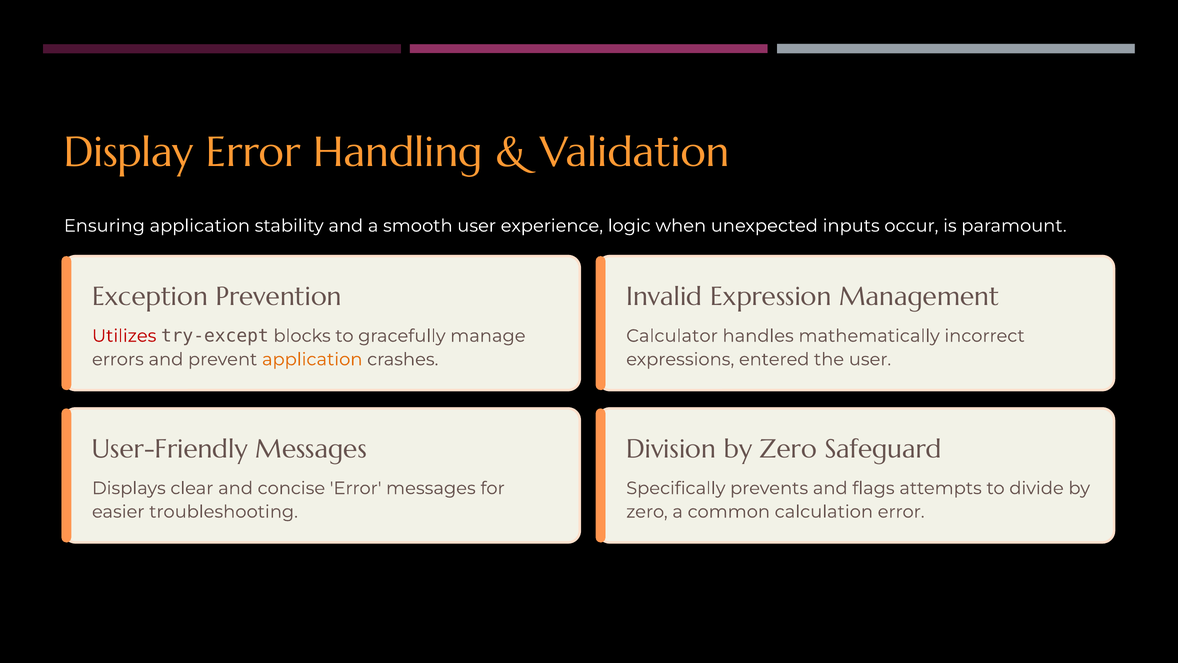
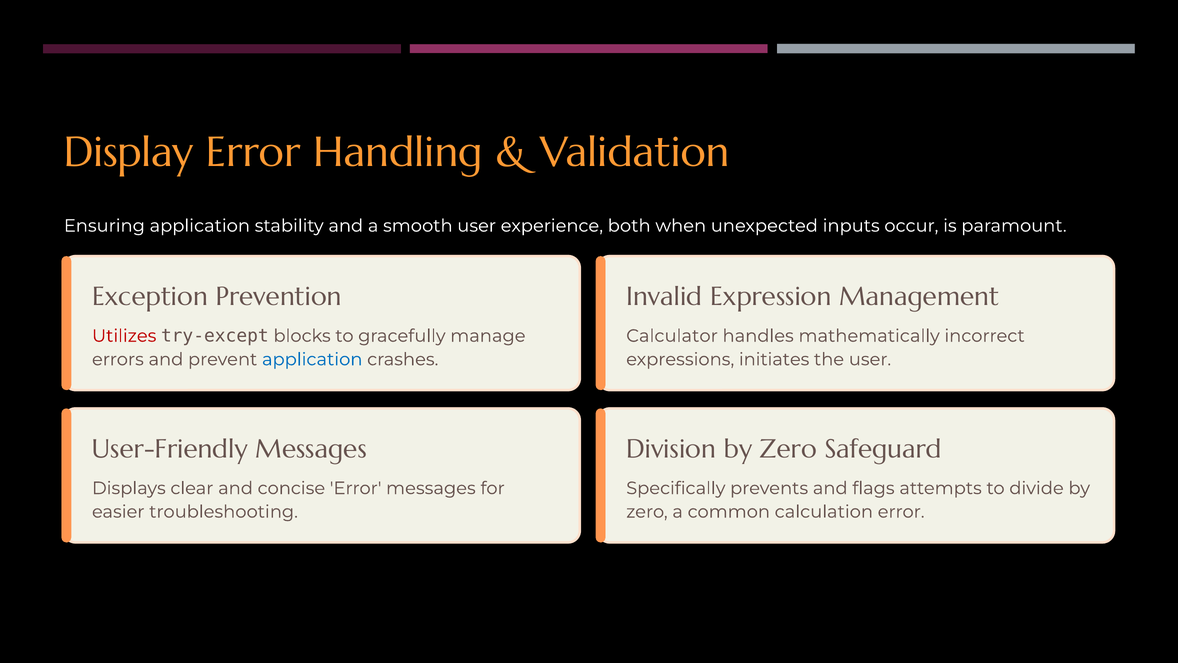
logic: logic -> both
application at (312, 359) colour: orange -> blue
entered: entered -> initiates
